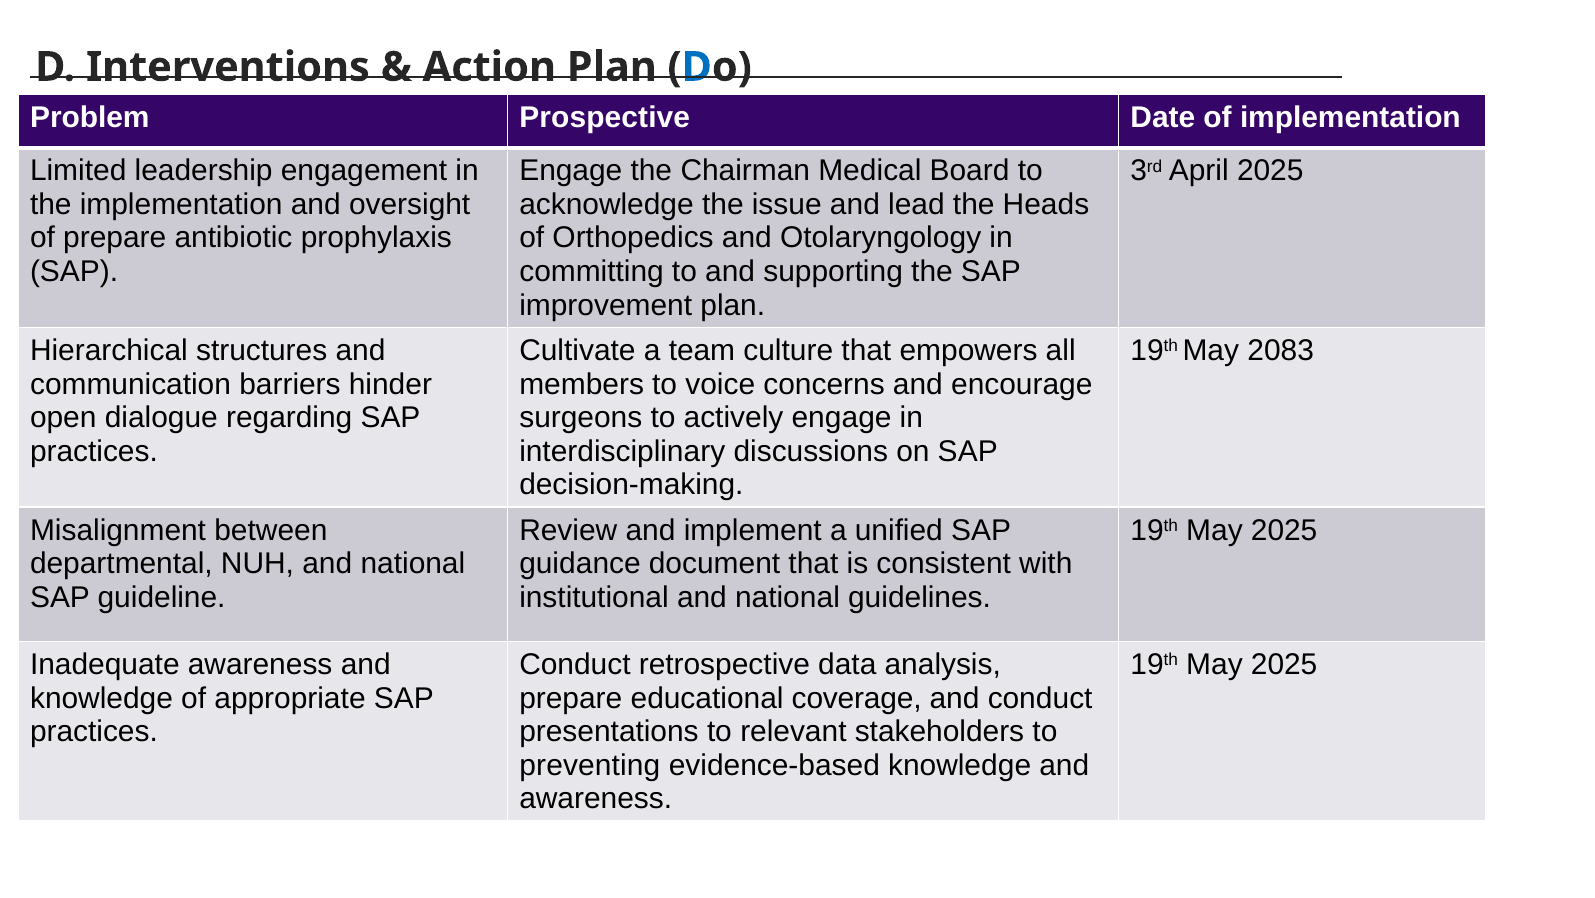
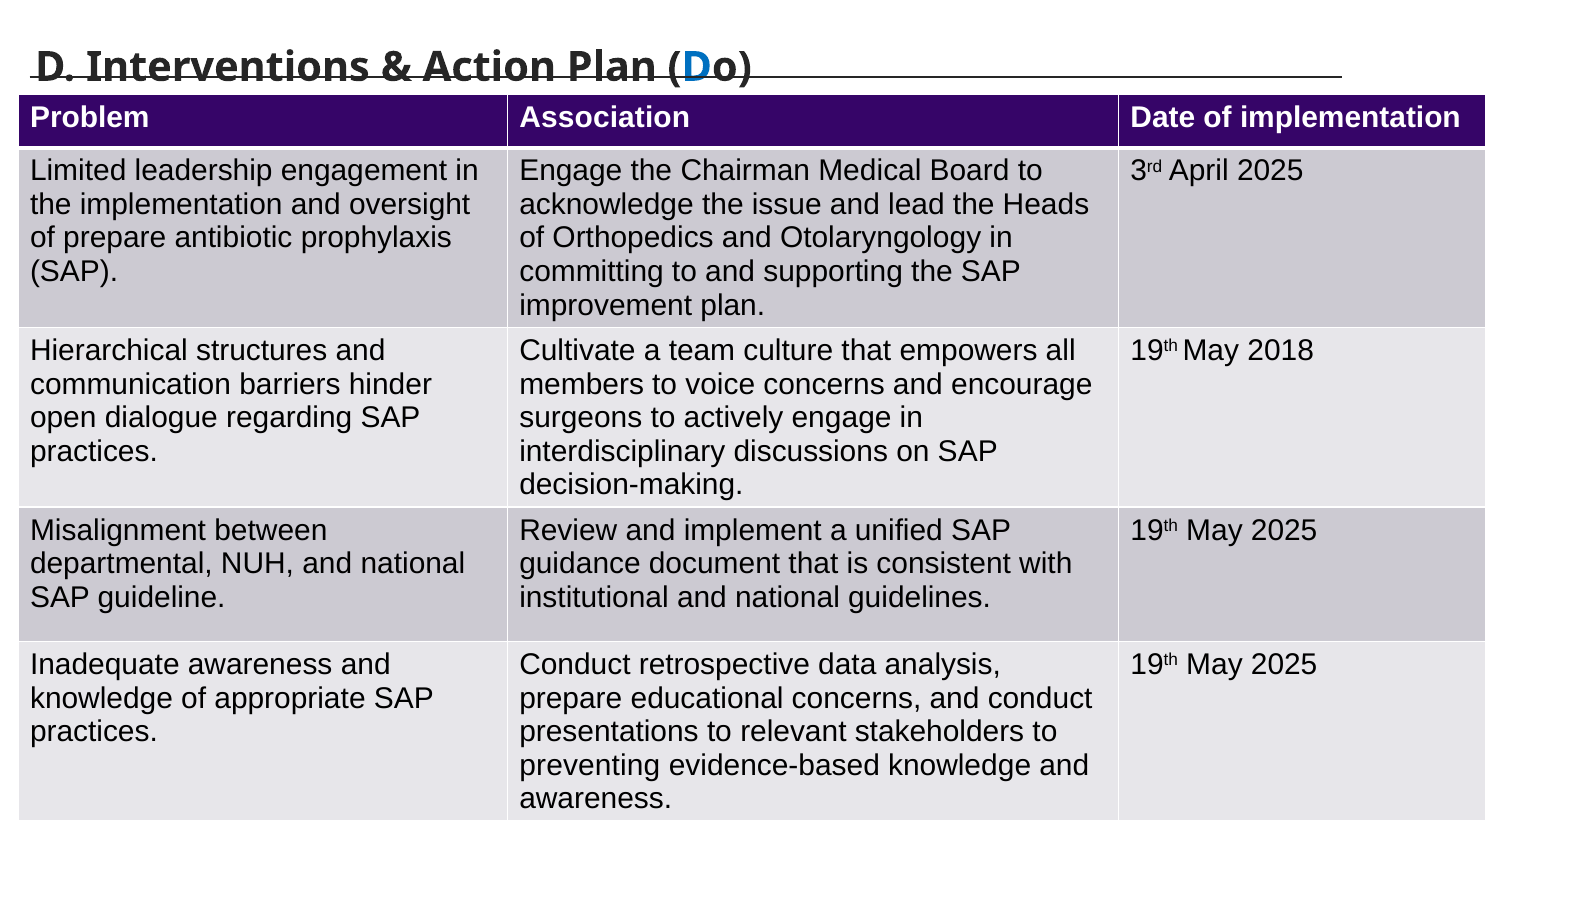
Prospective: Prospective -> Association
2083: 2083 -> 2018
educational coverage: coverage -> concerns
